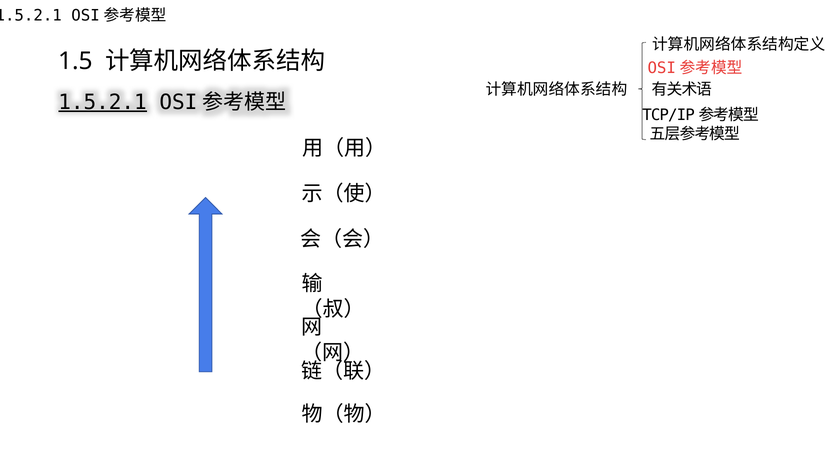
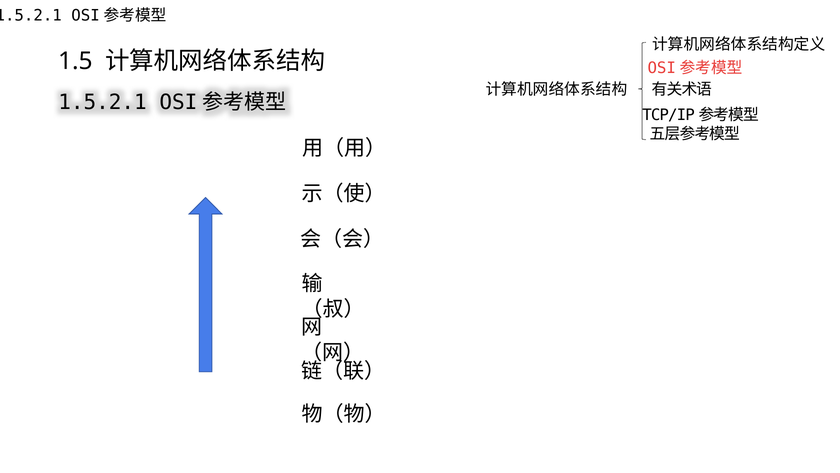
1.5.2.1 at (103, 102) underline: present -> none
